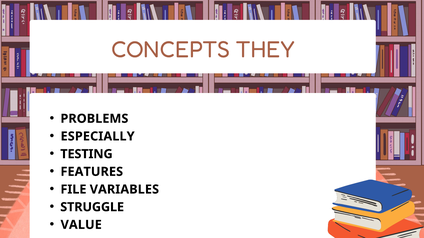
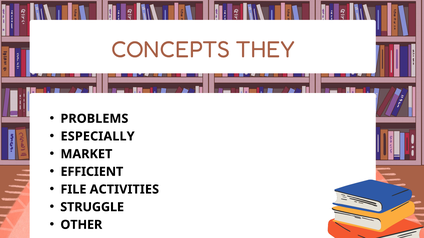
TESTING: TESTING -> MARKET
FEATURES: FEATURES -> EFFICIENT
VARIABLES: VARIABLES -> ACTIVITIES
VALUE: VALUE -> OTHER
